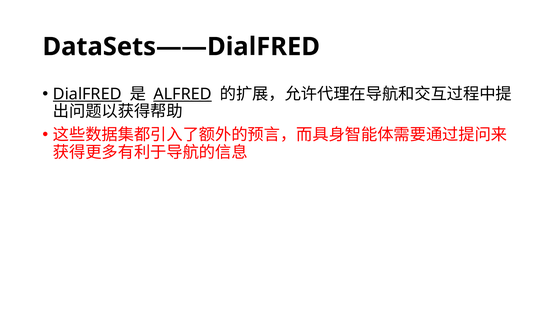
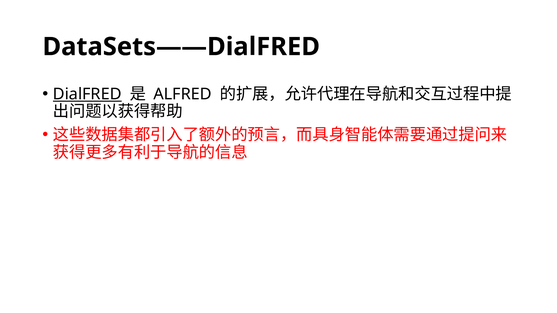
ALFRED underline: present -> none
